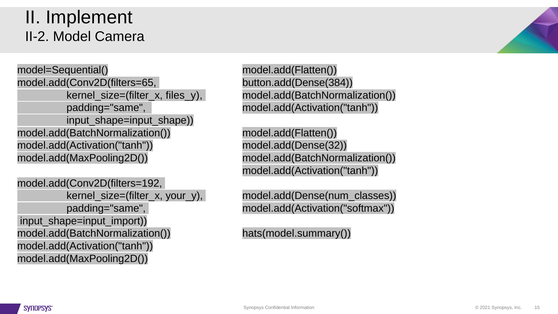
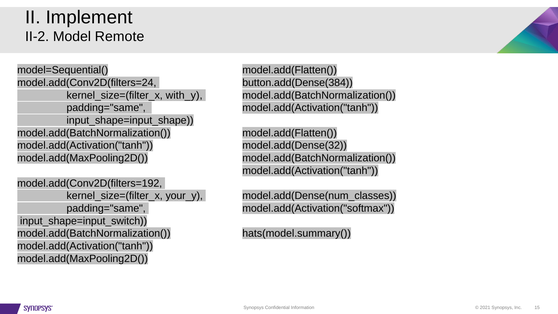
Camera: Camera -> Remote
model.add(Conv2D(filters=65: model.add(Conv2D(filters=65 -> model.add(Conv2D(filters=24
files_y: files_y -> with_y
input_shape=input_import: input_shape=input_import -> input_shape=input_switch
